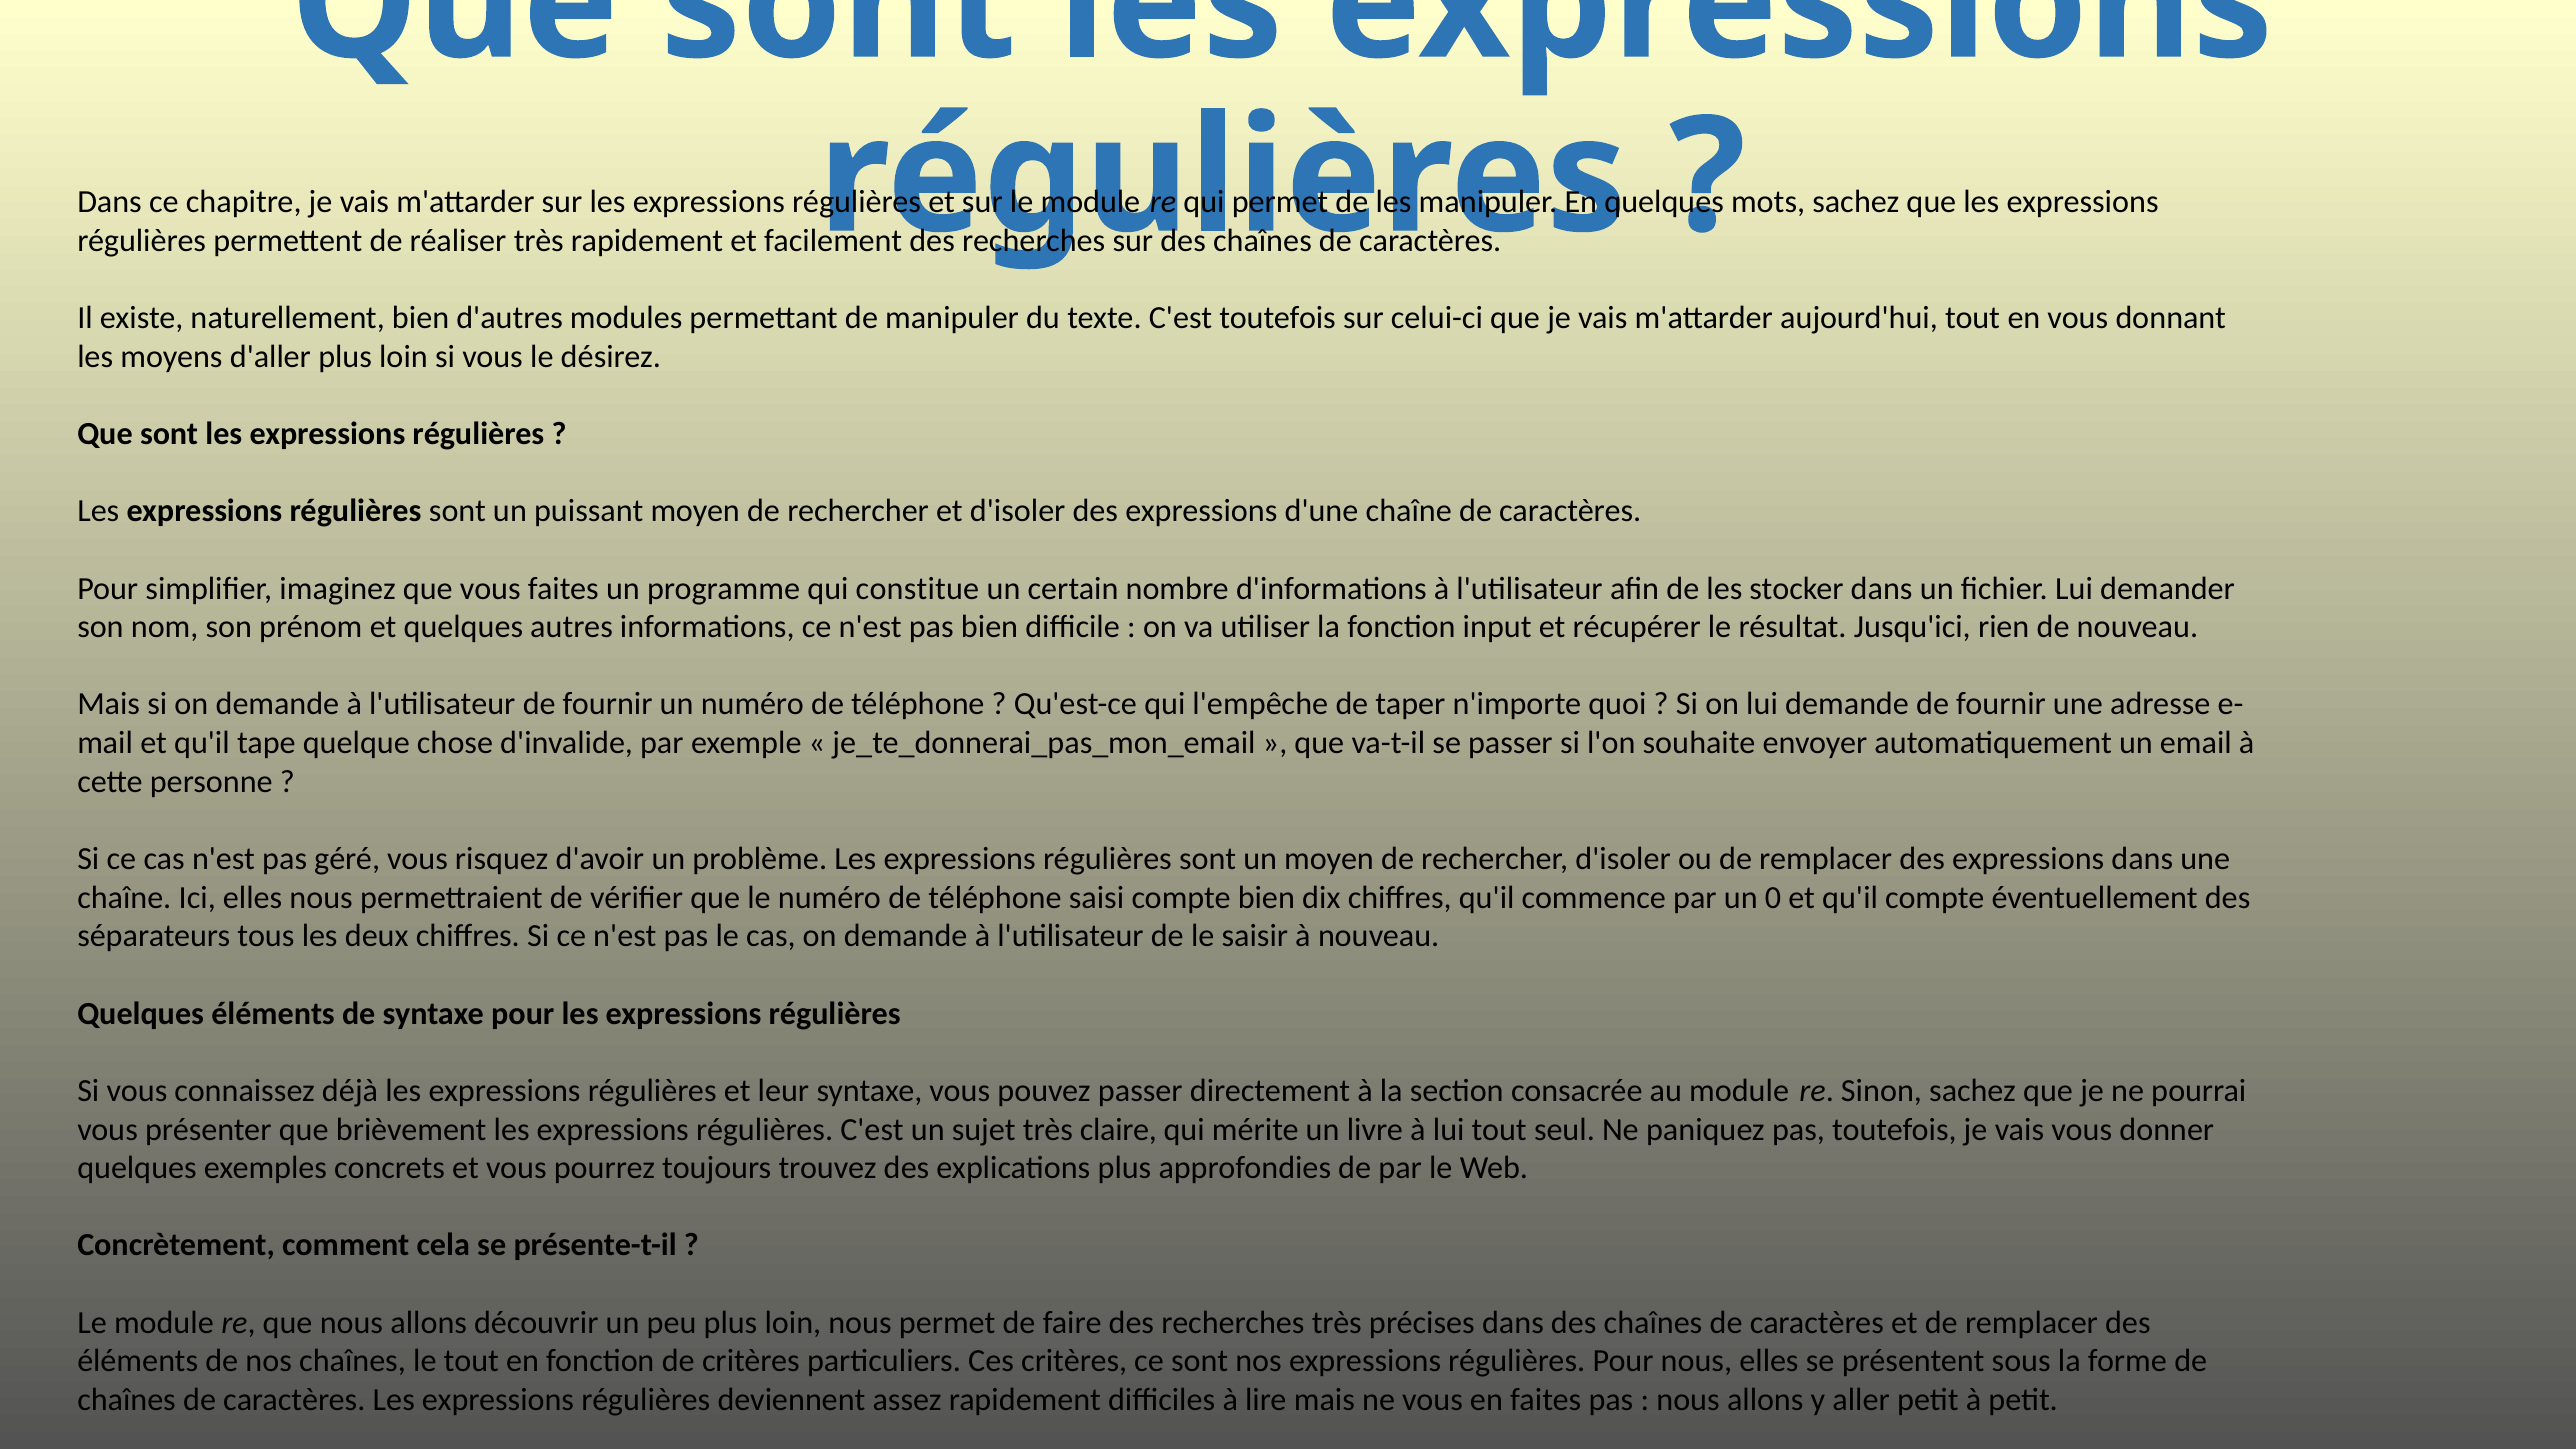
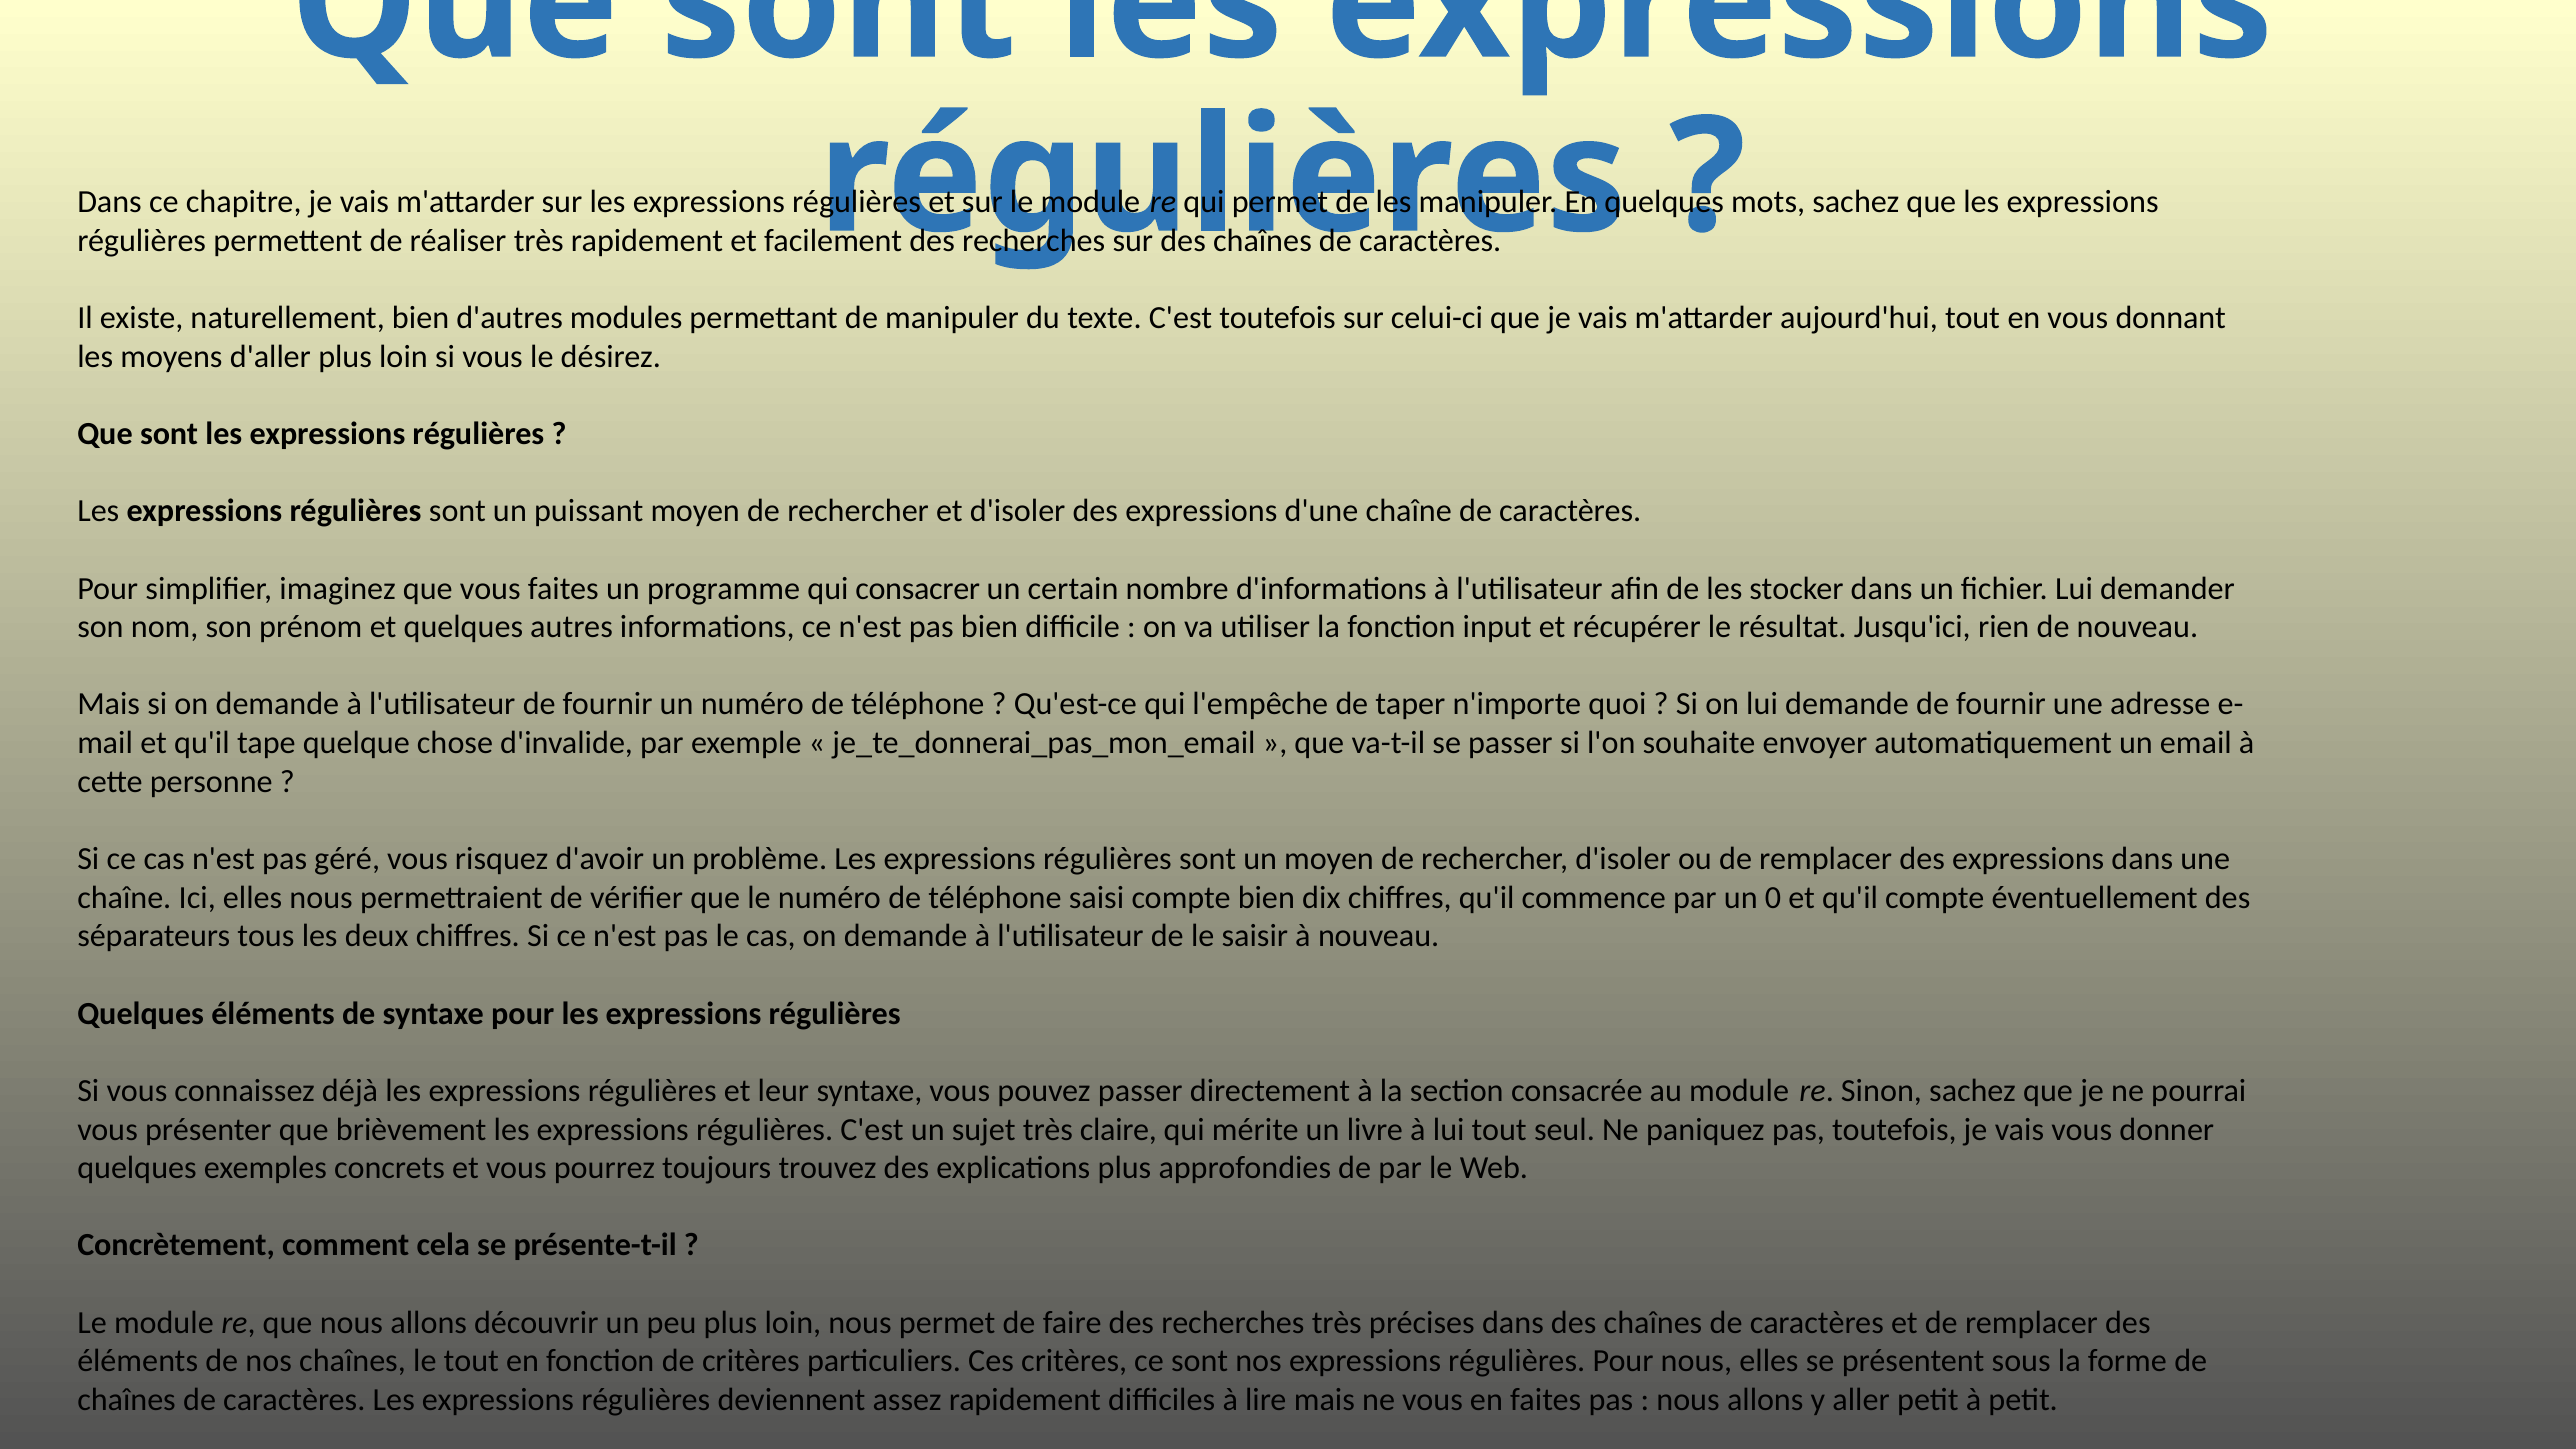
constitue: constitue -> consacrer
